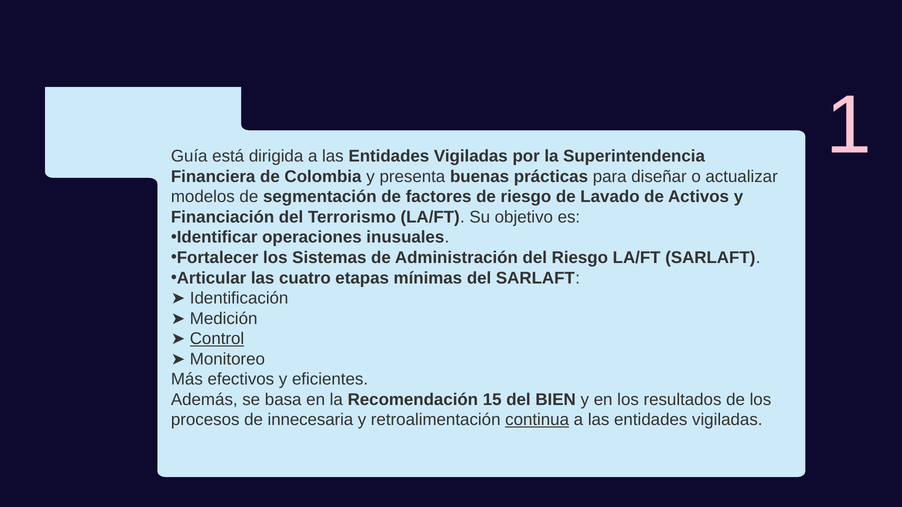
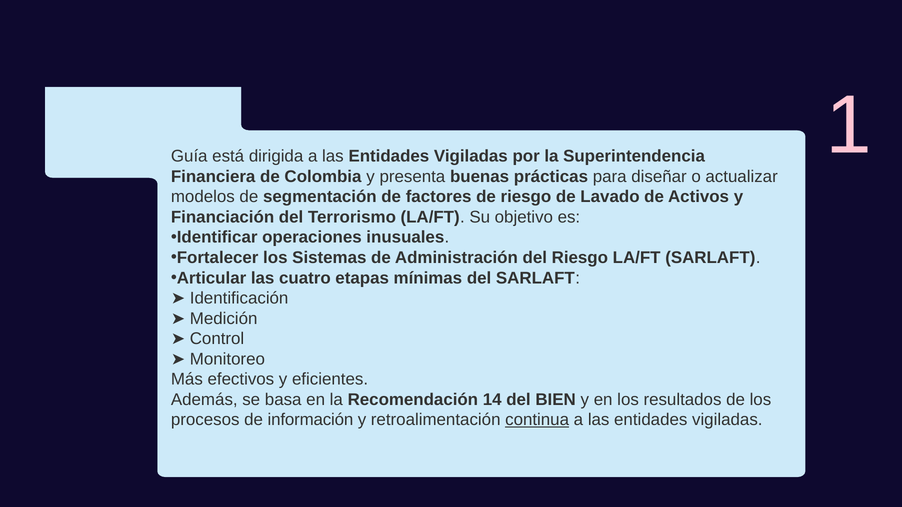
Control underline: present -> none
15: 15 -> 14
innecesaria: innecesaria -> información
